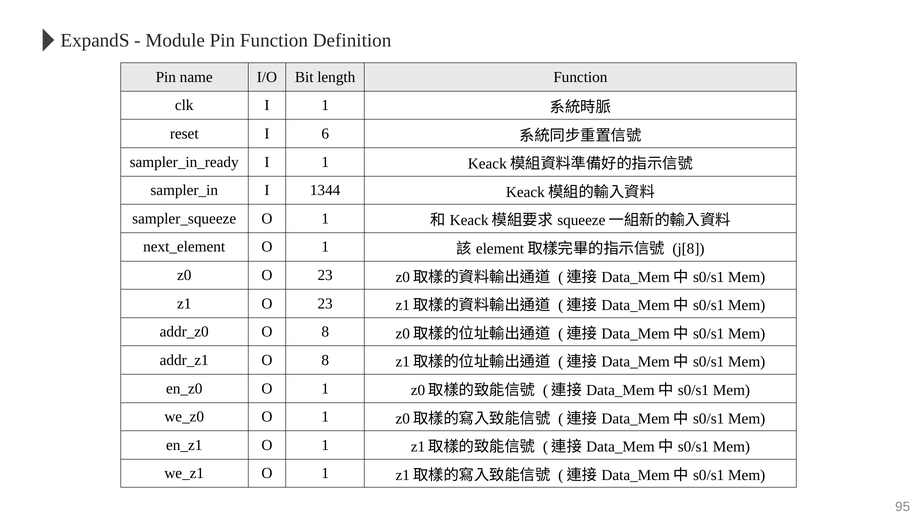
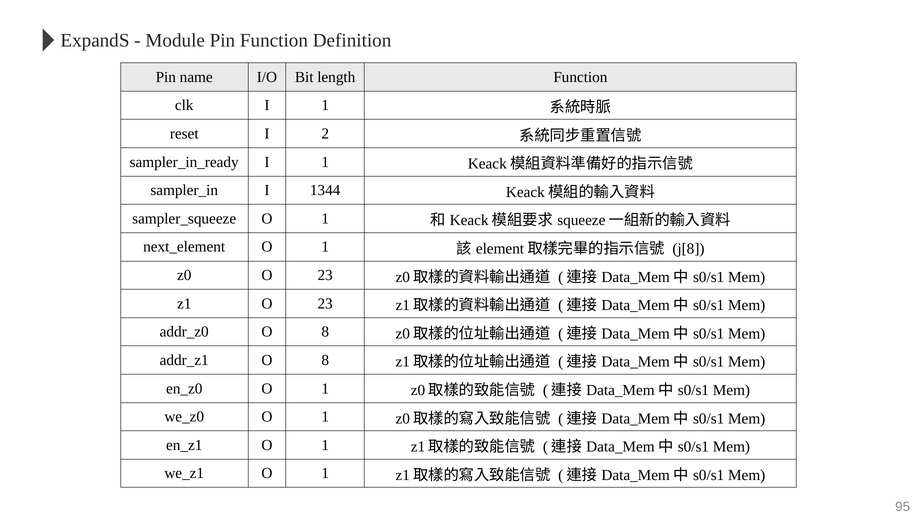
6: 6 -> 2
